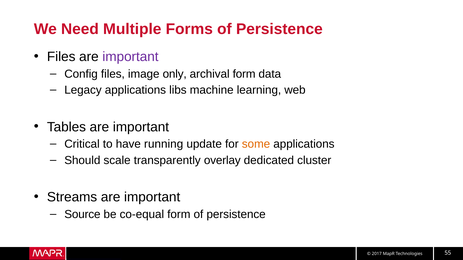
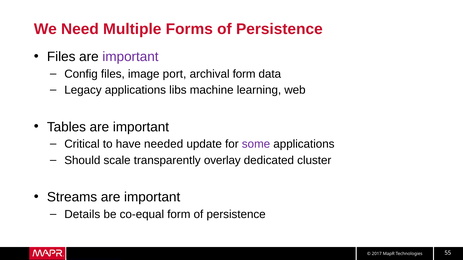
only: only -> port
running: running -> needed
some colour: orange -> purple
Source: Source -> Details
